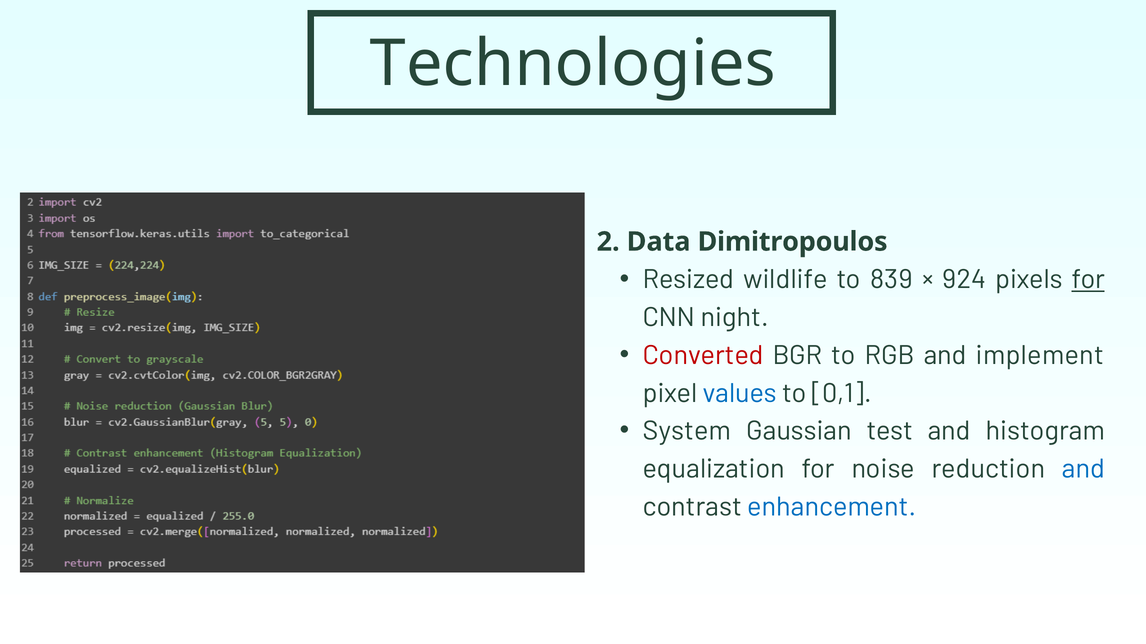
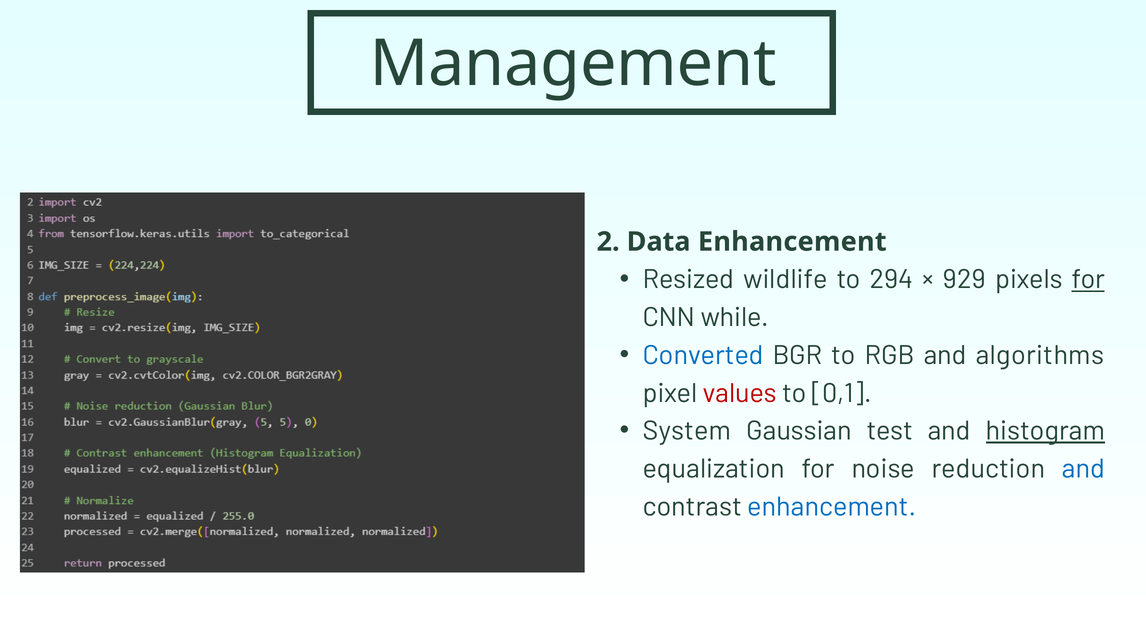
Technologies: Technologies -> Management
Data Dimitropoulos: Dimitropoulos -> Enhancement
839: 839 -> 294
924: 924 -> 929
night: night -> while
Converted colour: red -> blue
implement: implement -> algorithms
values colour: blue -> red
histogram underline: none -> present
